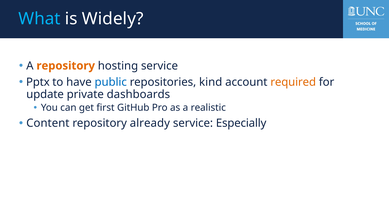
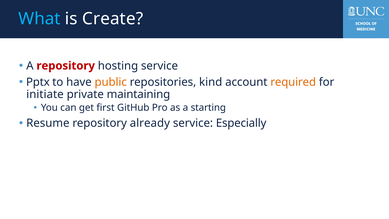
Widely: Widely -> Create
repository at (66, 66) colour: orange -> red
public colour: blue -> orange
update: update -> initiate
dashboards: dashboards -> maintaining
realistic: realistic -> starting
Content: Content -> Resume
